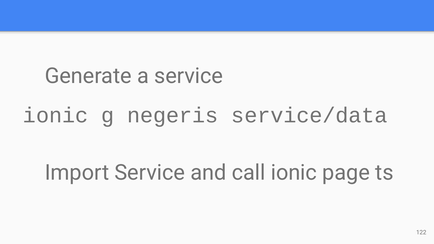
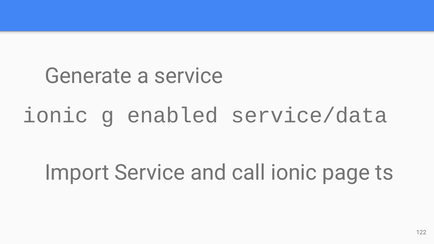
negeris: negeris -> enabled
